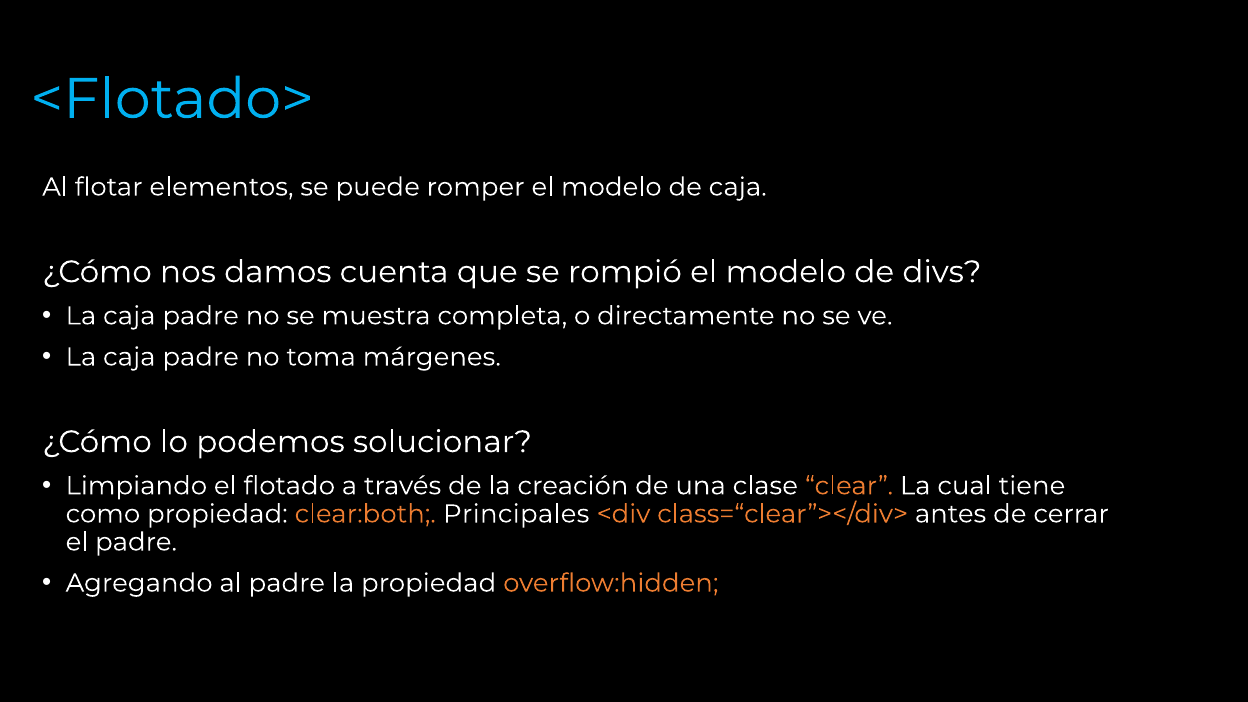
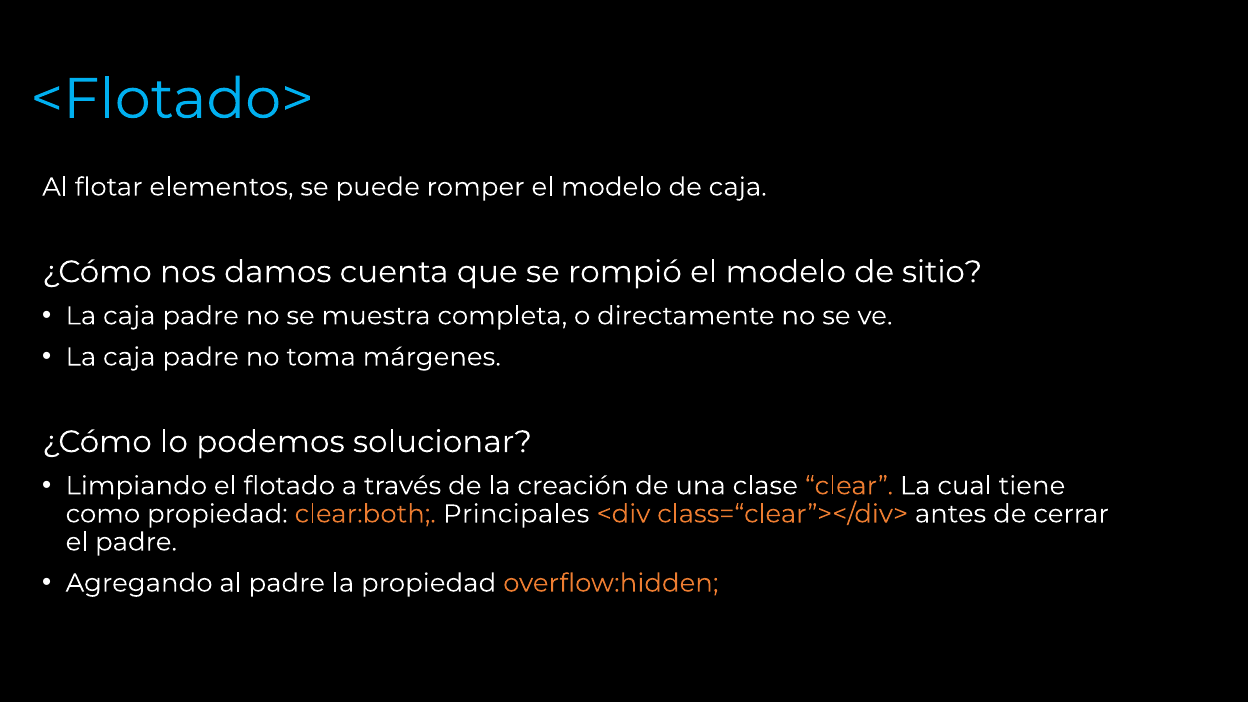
divs: divs -> sitio
